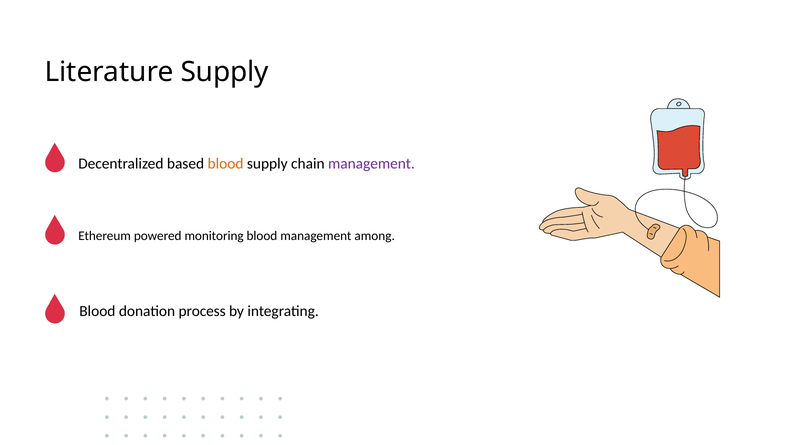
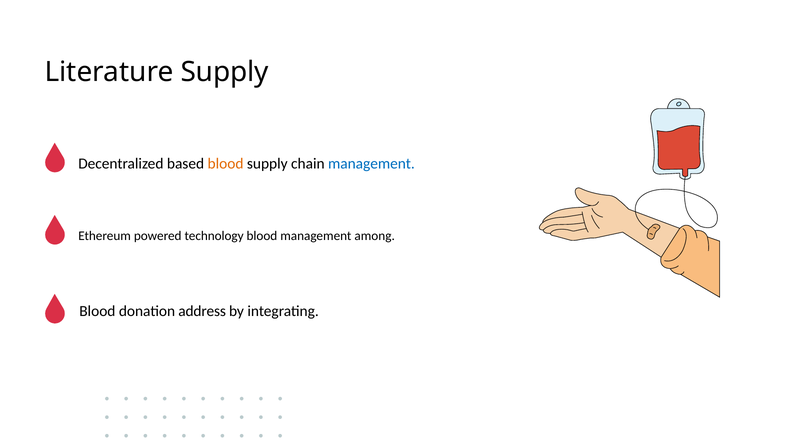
management at (371, 164) colour: purple -> blue
monitoring: monitoring -> technology
process: process -> address
